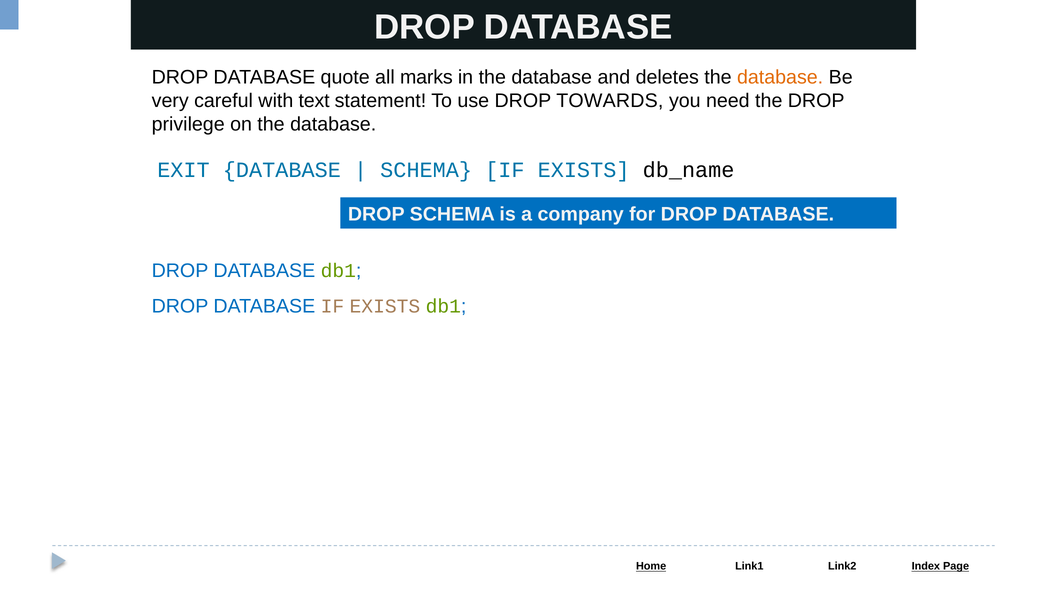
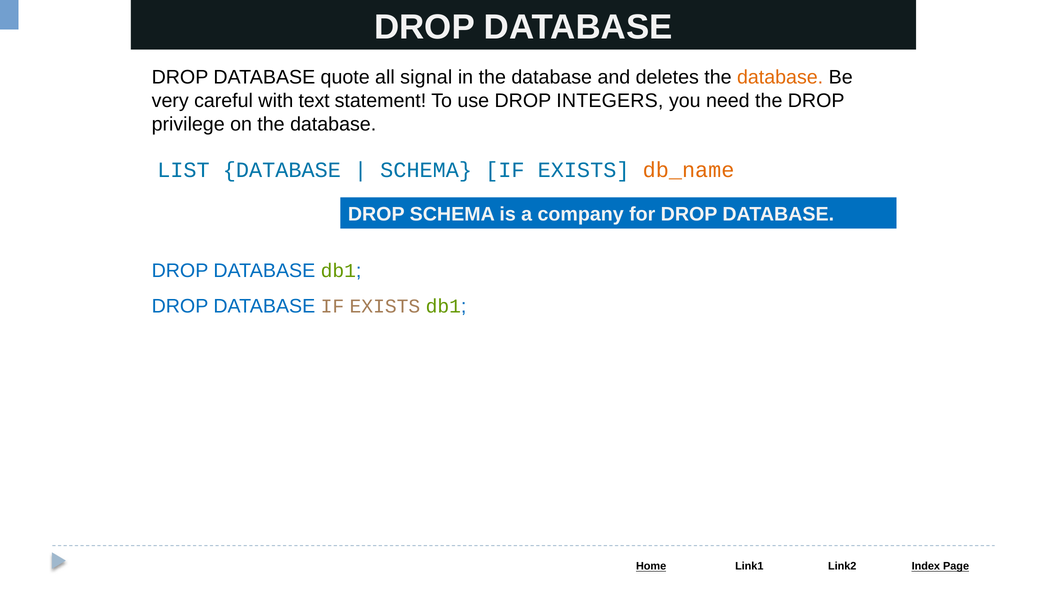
marks: marks -> signal
TOWARDS: TOWARDS -> INTEGERS
EXIT: EXIT -> LIST
db_name colour: black -> orange
